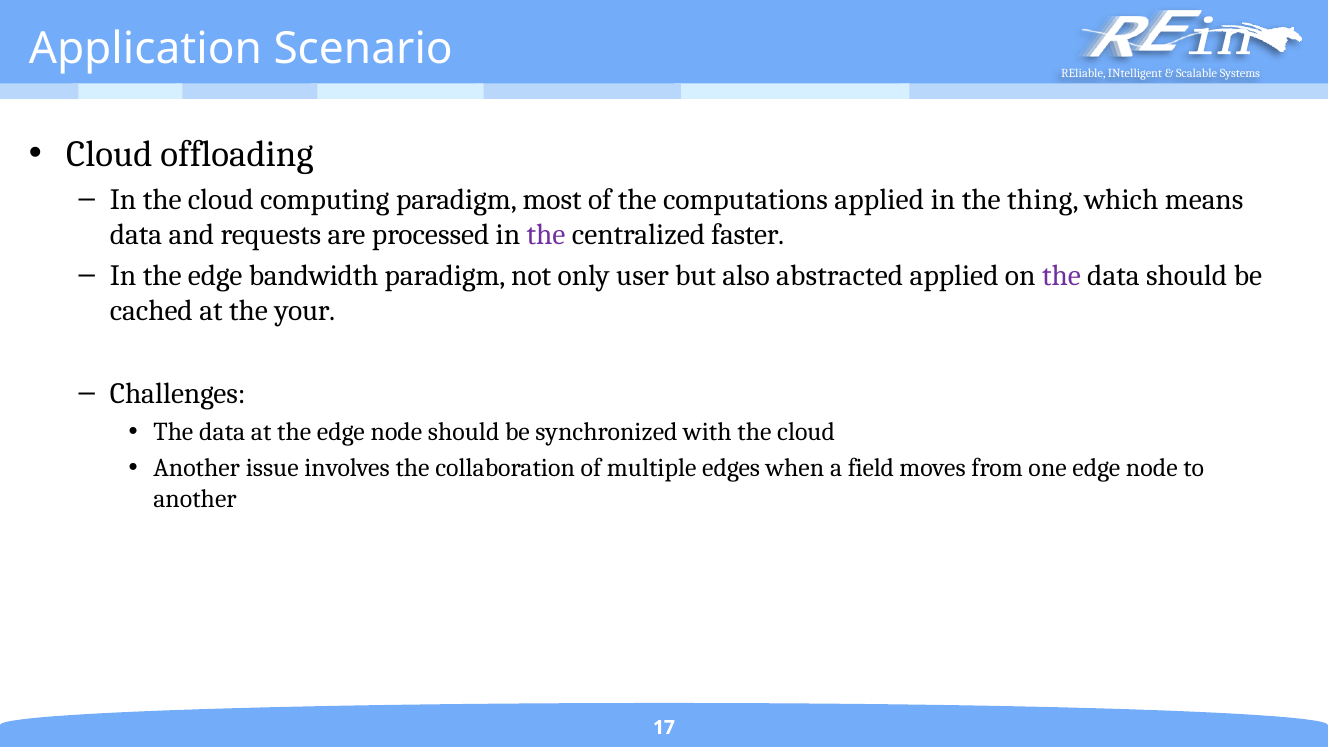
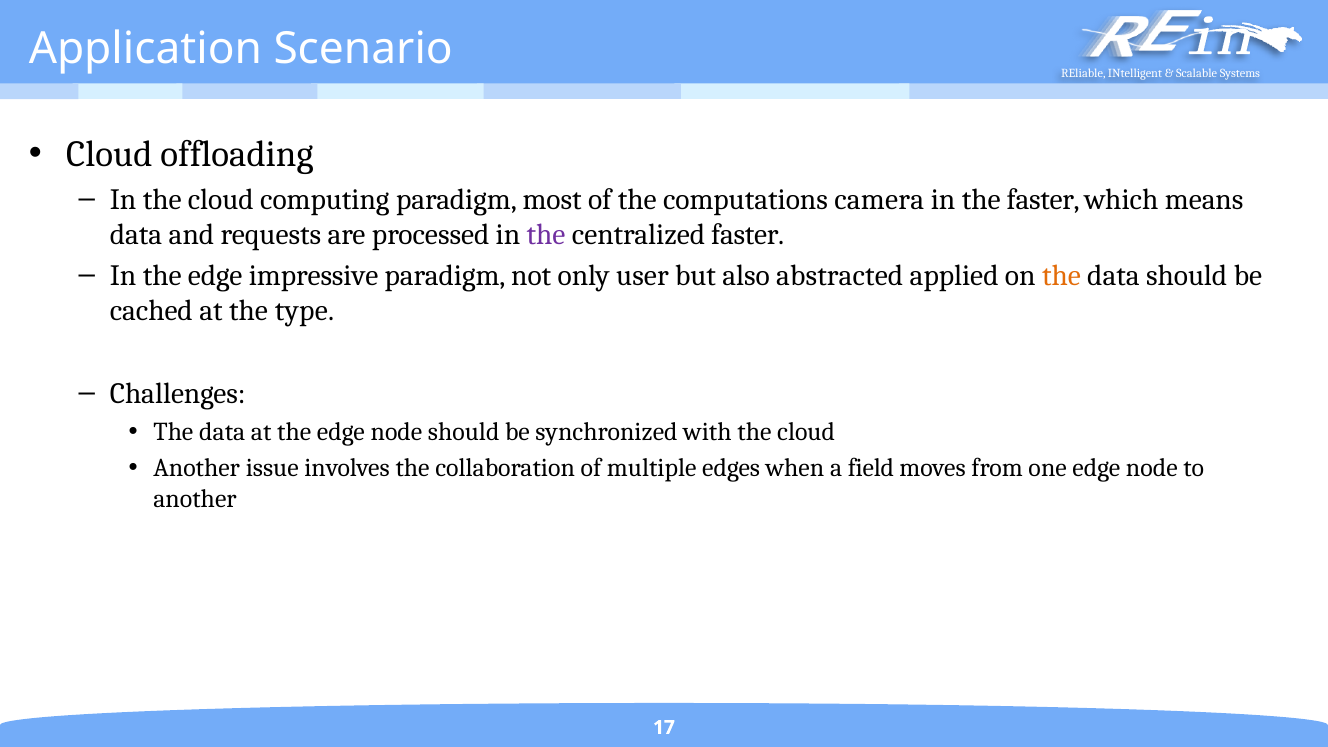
computations applied: applied -> camera
the thing: thing -> faster
bandwidth: bandwidth -> impressive
the at (1061, 276) colour: purple -> orange
your: your -> type
